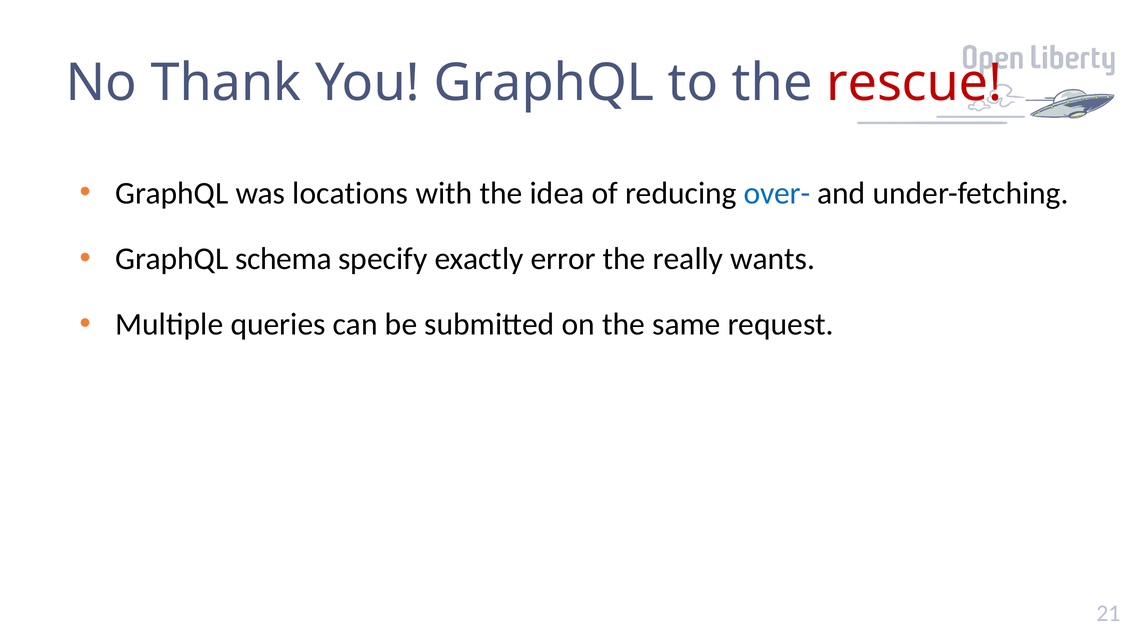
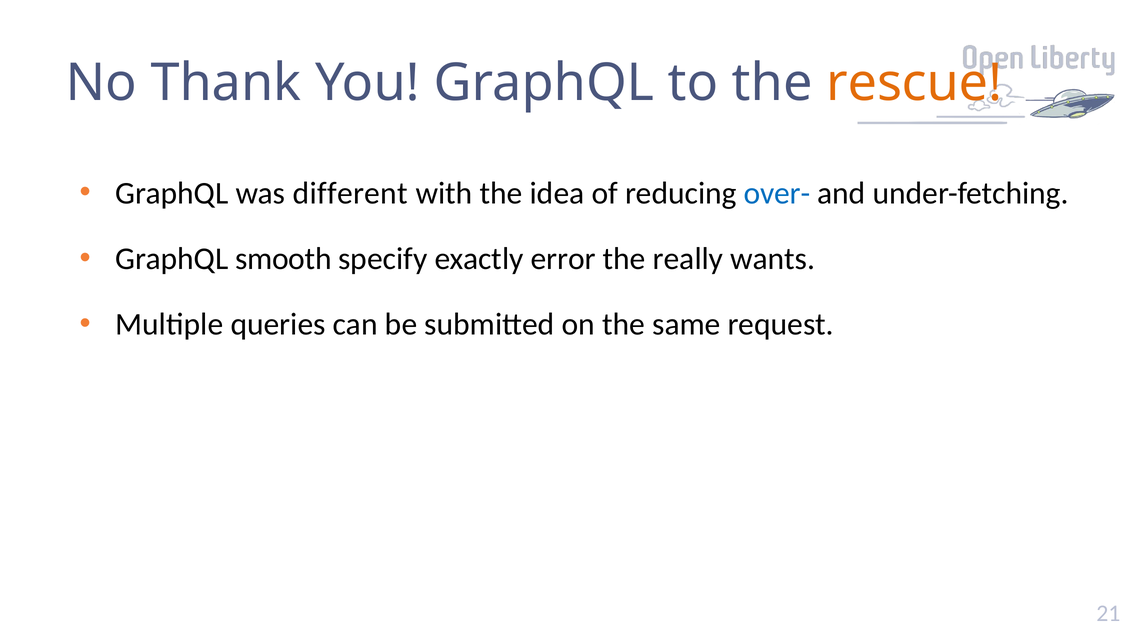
rescue colour: red -> orange
locations: locations -> different
schema: schema -> smooth
